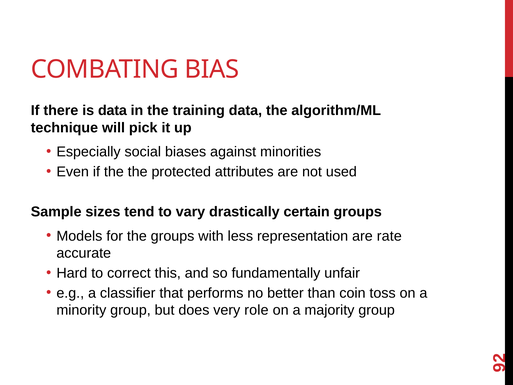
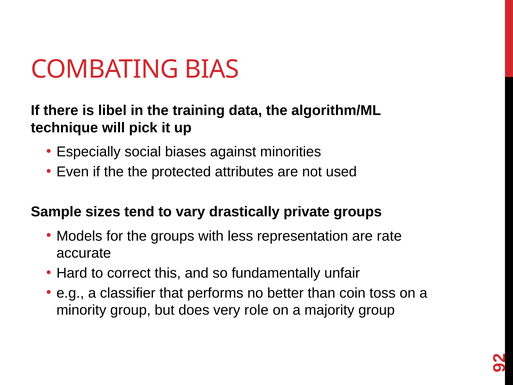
is data: data -> libel
certain: certain -> private
